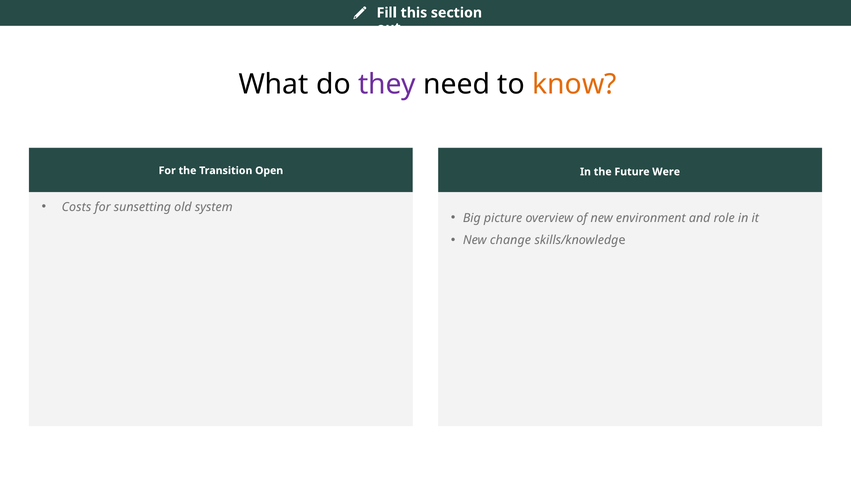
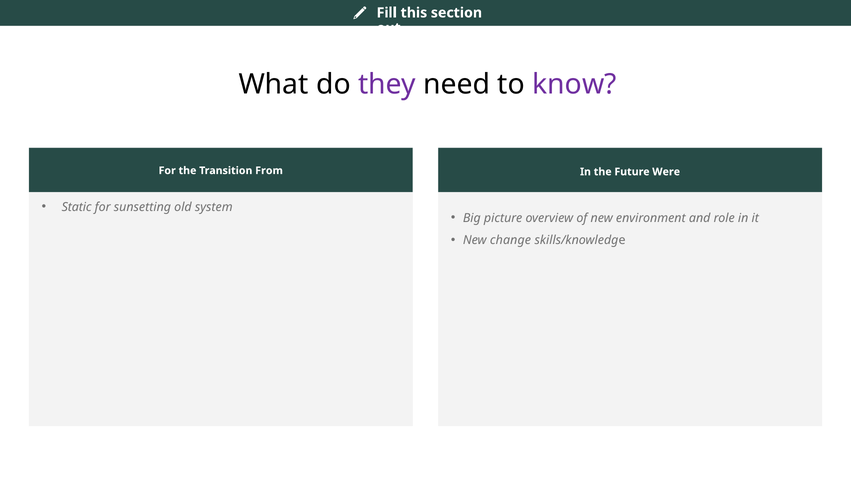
know colour: orange -> purple
Open: Open -> From
Costs: Costs -> Static
